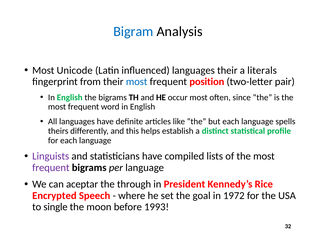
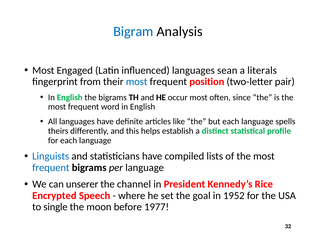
Unicode: Unicode -> Engaged
languages their: their -> sean
Linguists colour: purple -> blue
frequent at (51, 168) colour: purple -> blue
aceptar: aceptar -> unserer
through: through -> channel
1972: 1972 -> 1952
1993: 1993 -> 1977
